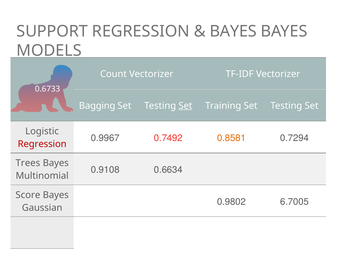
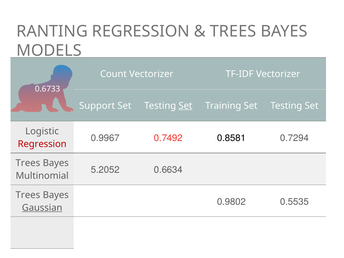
SUPPORT: SUPPORT -> RANTING
BAYES at (233, 31): BAYES -> TREES
Bagging: Bagging -> Support
0.8581 colour: orange -> black
0.9108: 0.9108 -> 5.2052
Score at (28, 195): Score -> Trees
6.7005: 6.7005 -> 0.5535
Gaussian underline: none -> present
